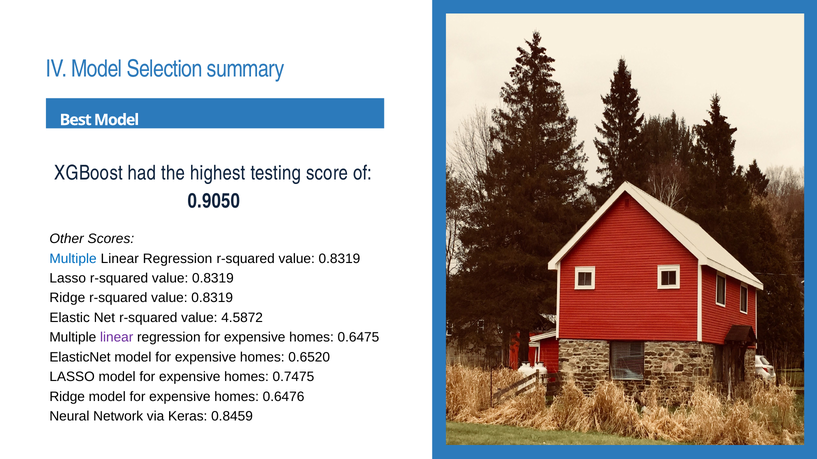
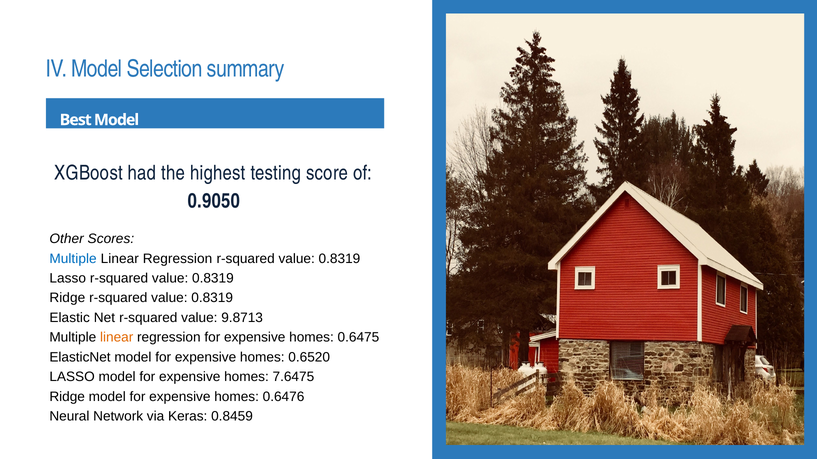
4.5872: 4.5872 -> 9.8713
linear at (117, 338) colour: purple -> orange
0.7475: 0.7475 -> 7.6475
